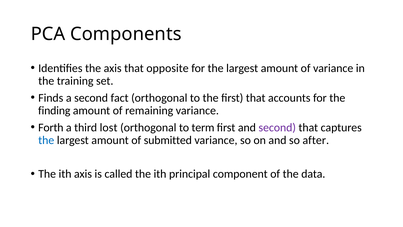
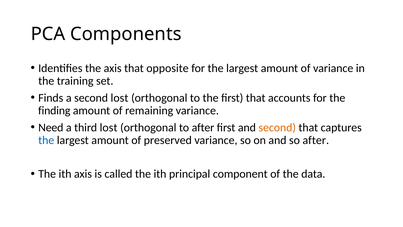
second fact: fact -> lost
Forth: Forth -> Need
to term: term -> after
second at (277, 127) colour: purple -> orange
submitted: submitted -> preserved
